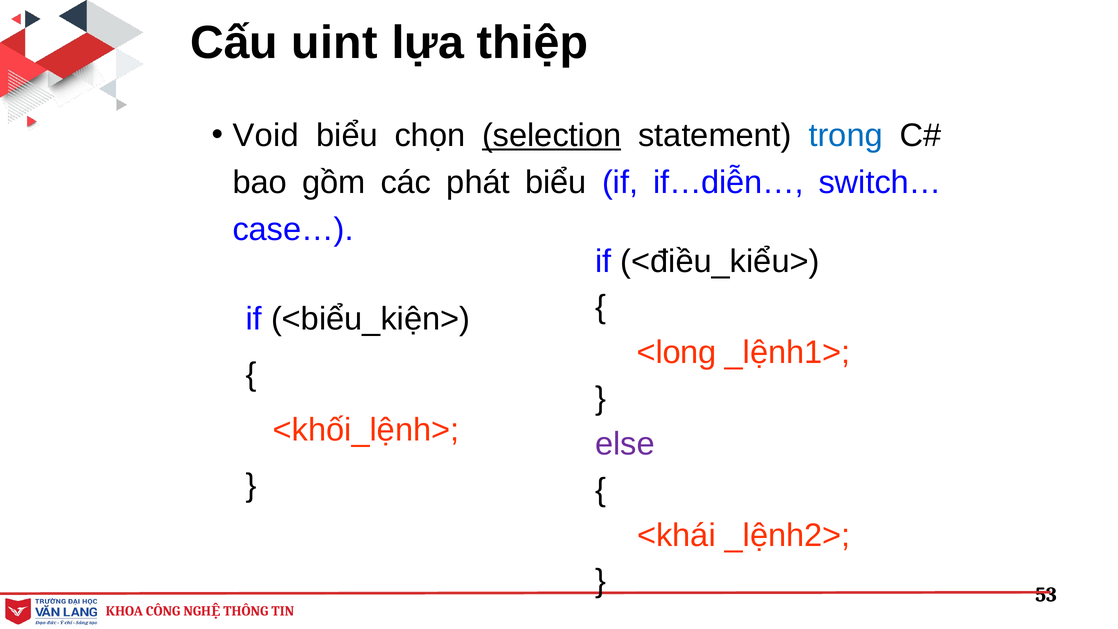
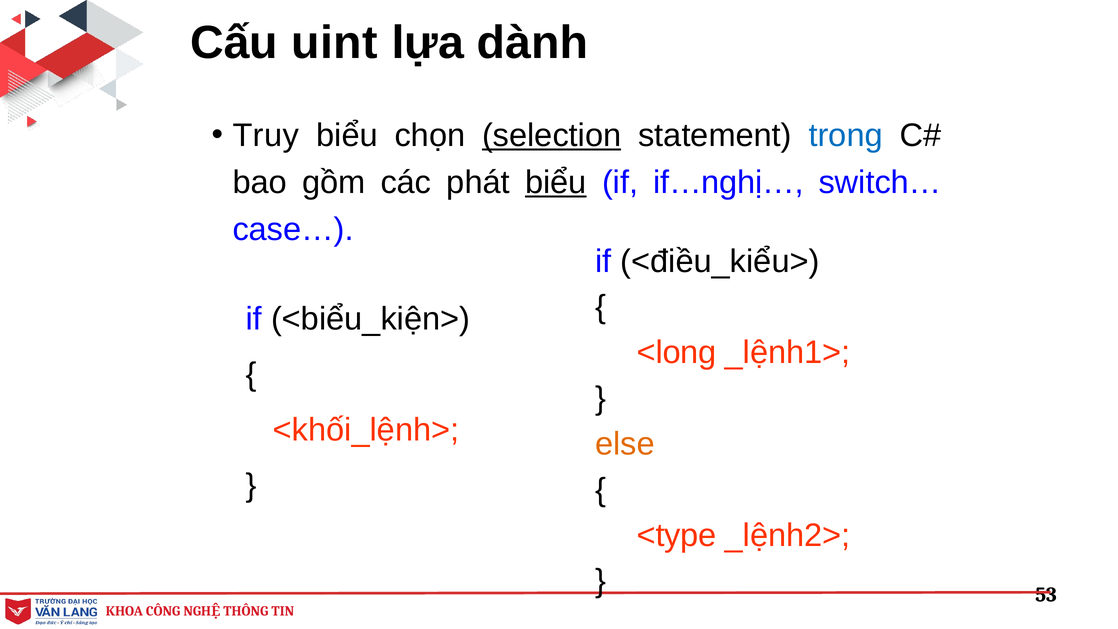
thiệp: thiệp -> dành
Void: Void -> Truy
biểu at (556, 183) underline: none -> present
if…diễn…: if…diễn… -> if…nghị…
else colour: purple -> orange
<khái: <khái -> <type
